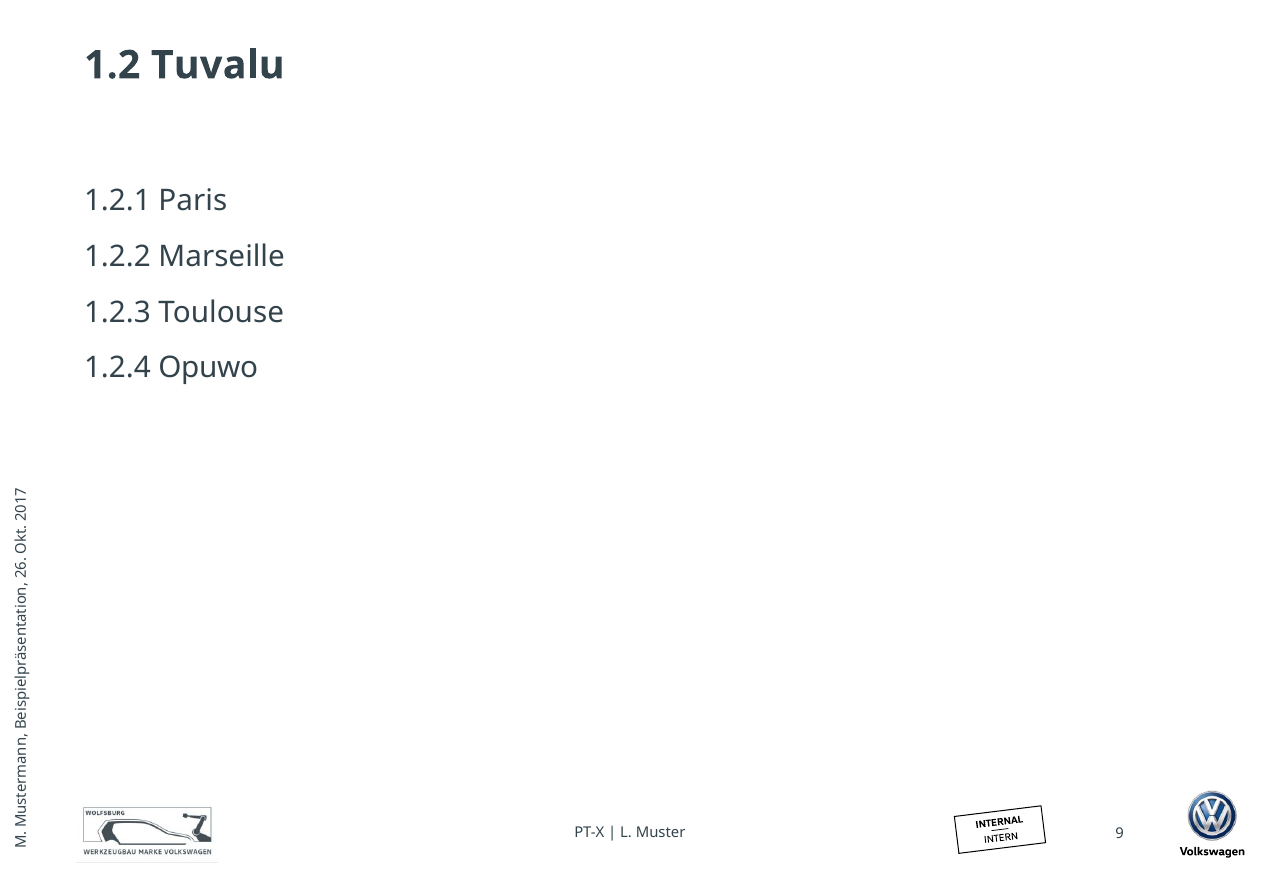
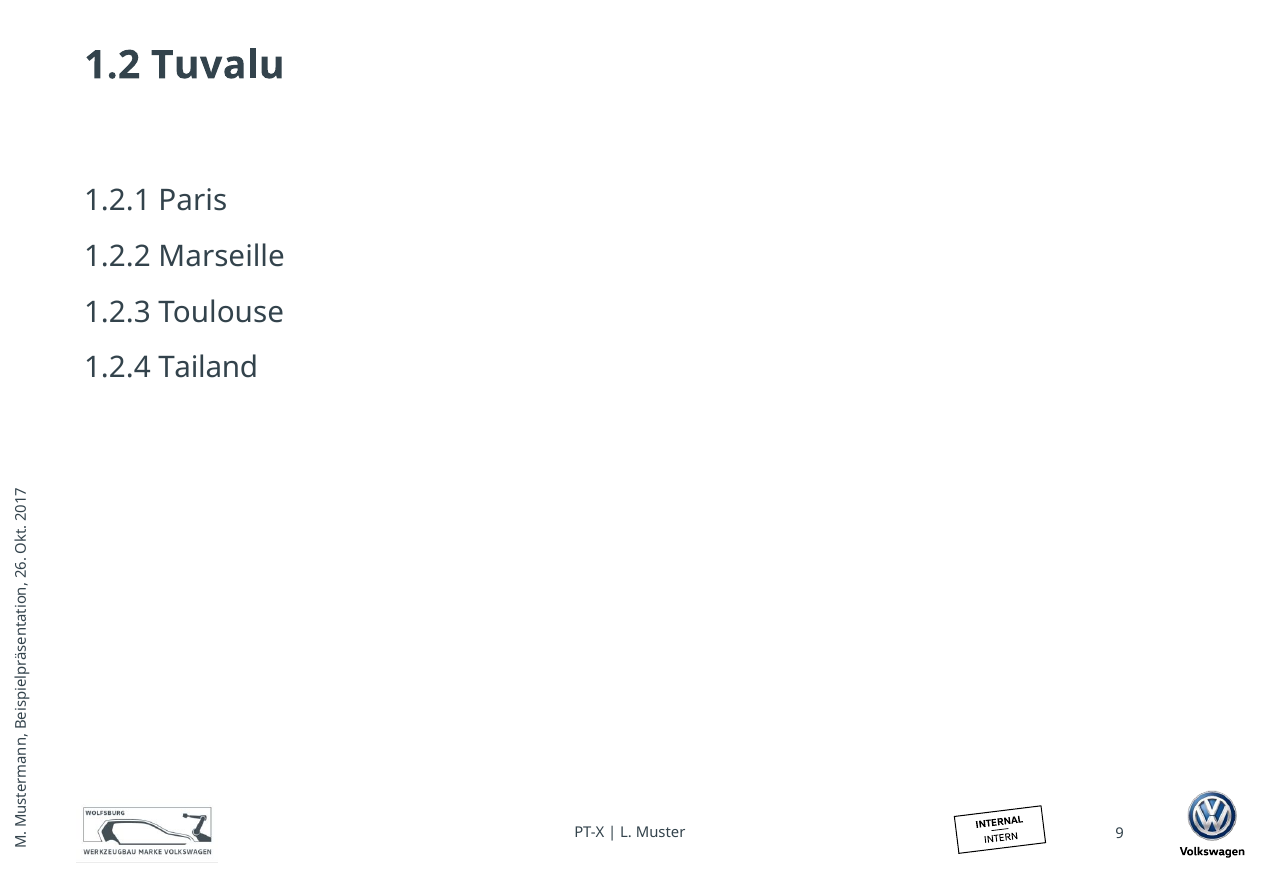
Opuwo: Opuwo -> Tailand
